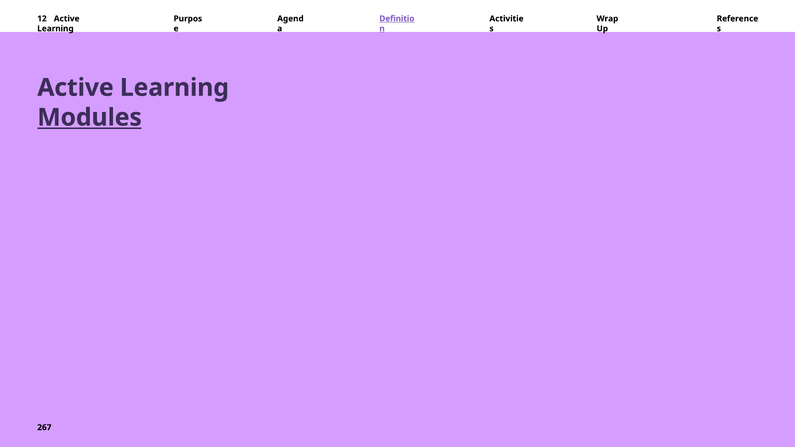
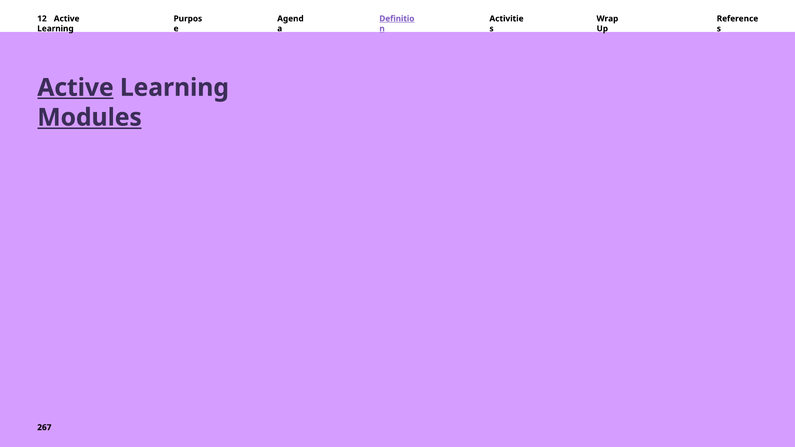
Active at (76, 88) underline: none -> present
